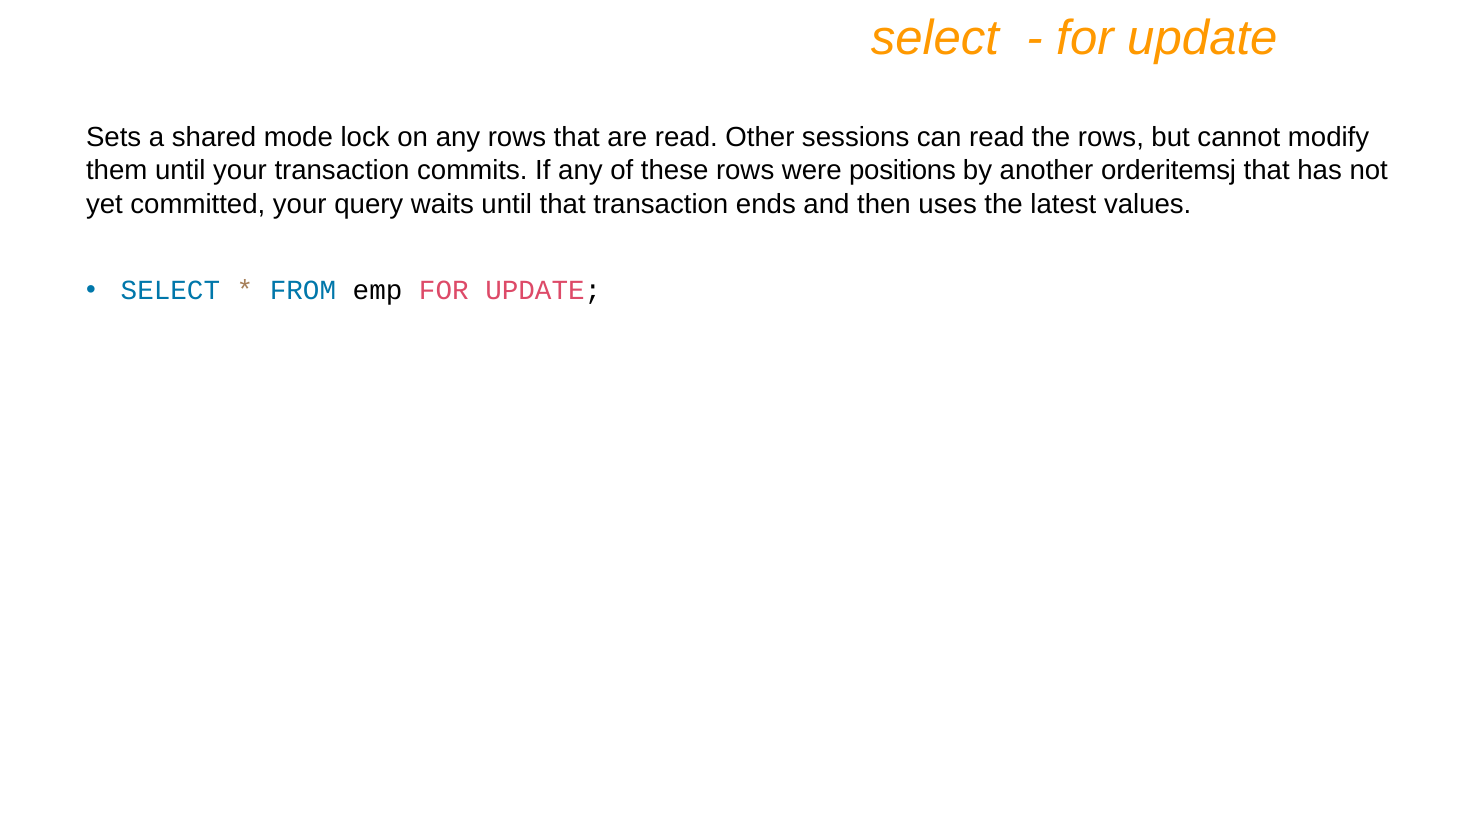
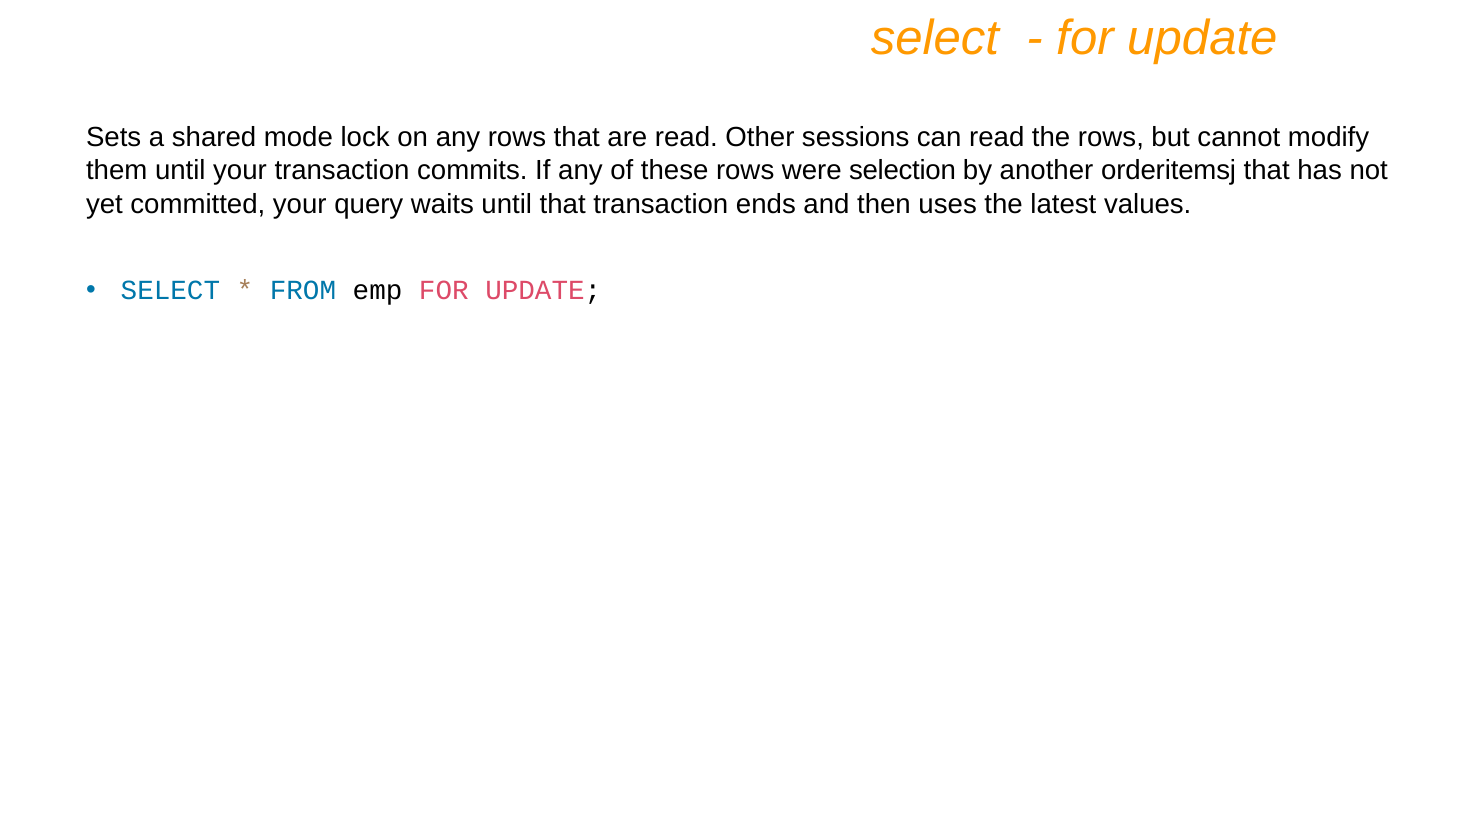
positions: positions -> selection
